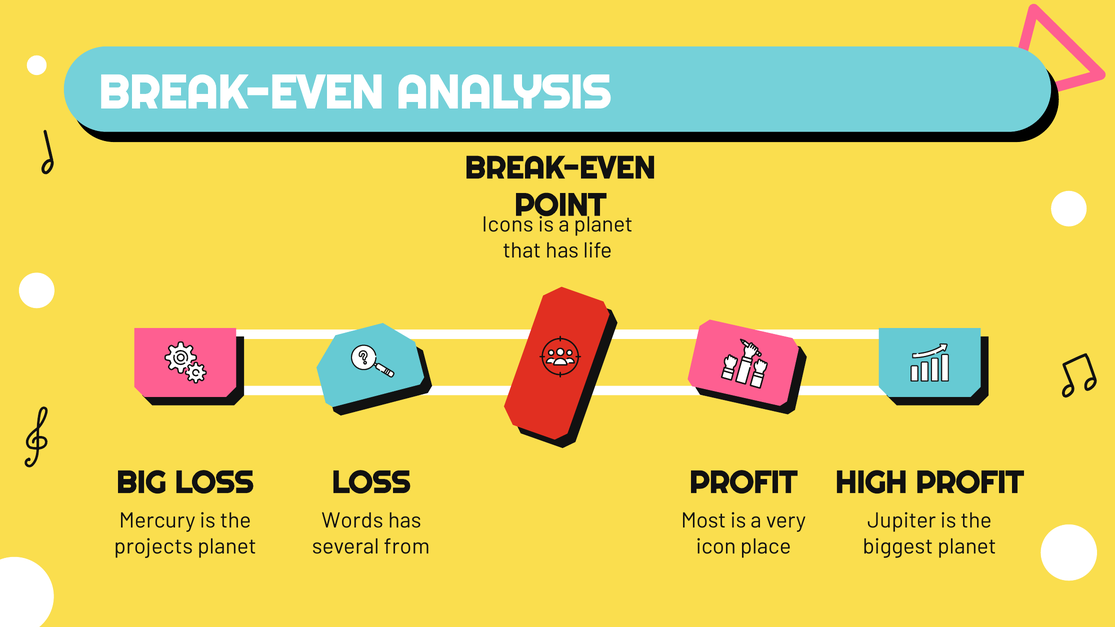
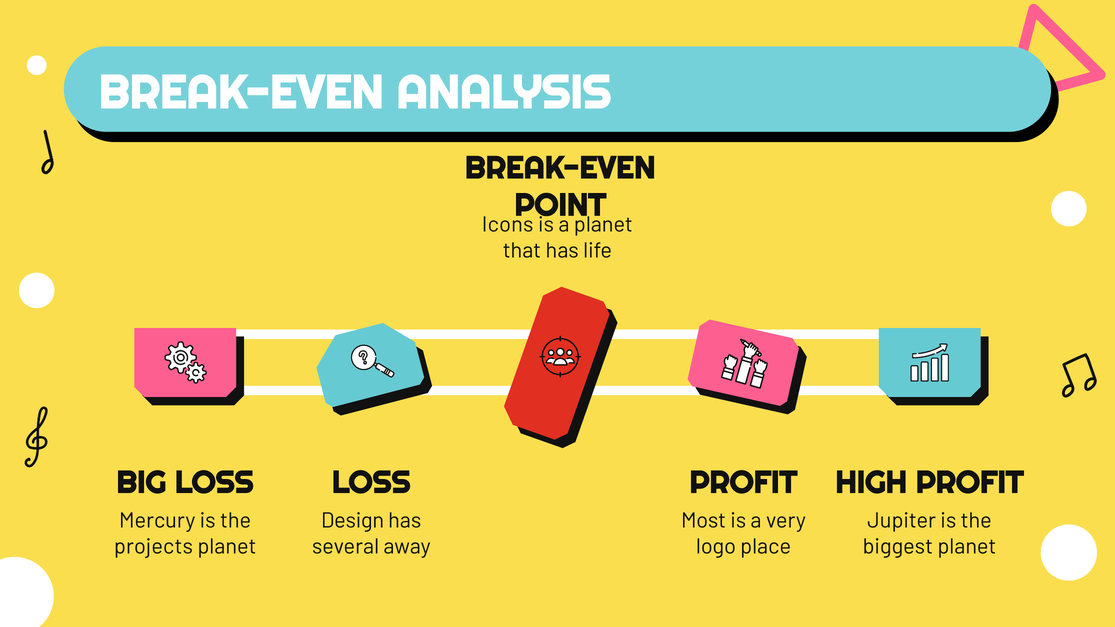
Words: Words -> Design
from: from -> away
icon: icon -> logo
